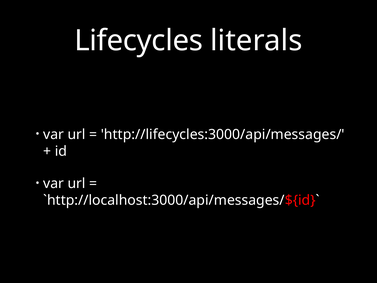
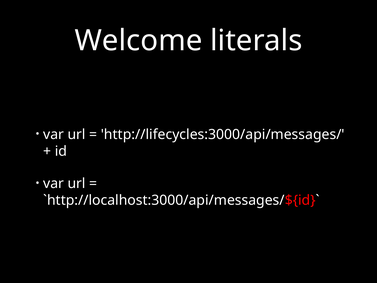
Lifecycles: Lifecycles -> Welcome
